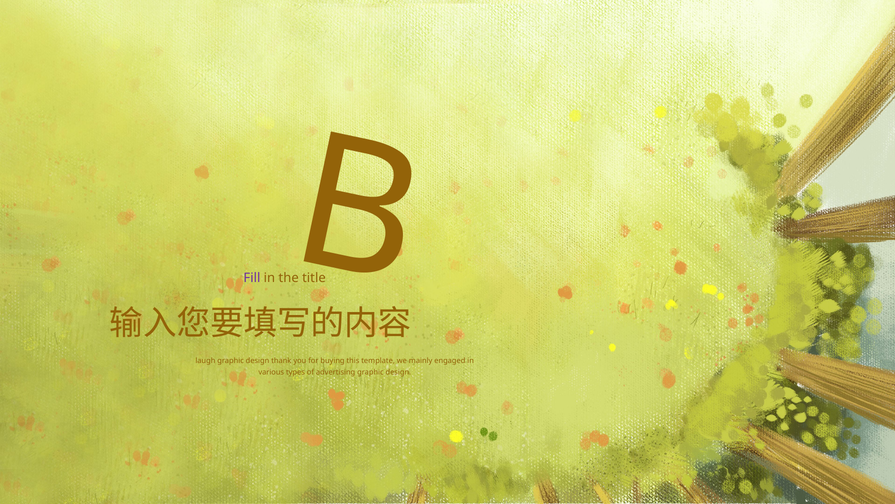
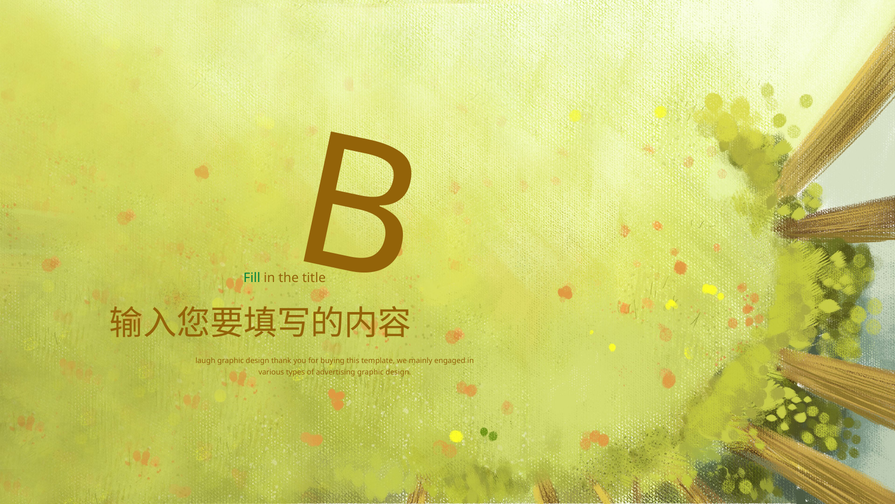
Fill colour: purple -> green
